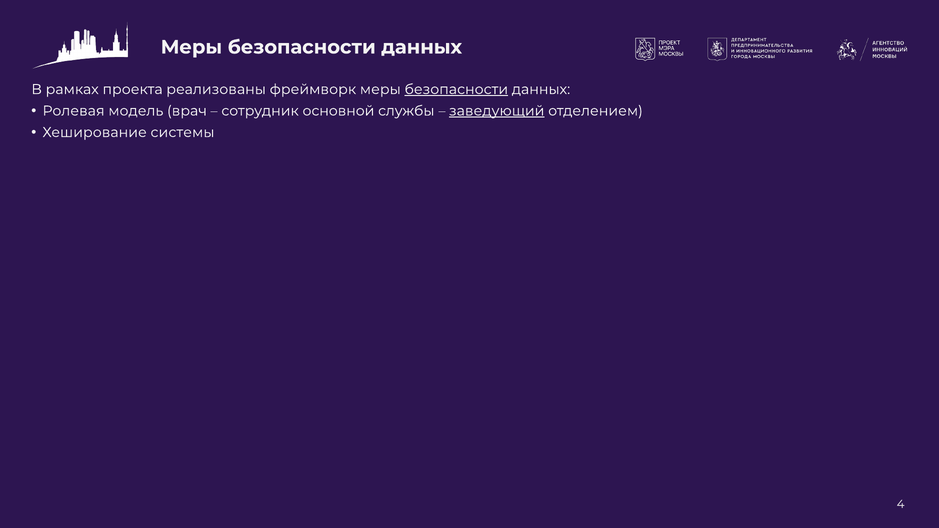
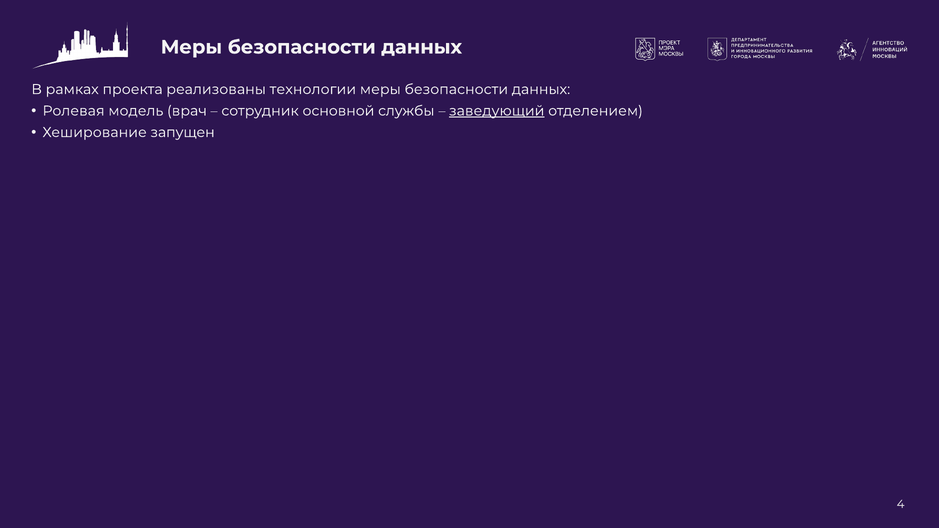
фреймворк: фреймворк -> технологии
безопасности at (456, 89) underline: present -> none
системы: системы -> запущен
